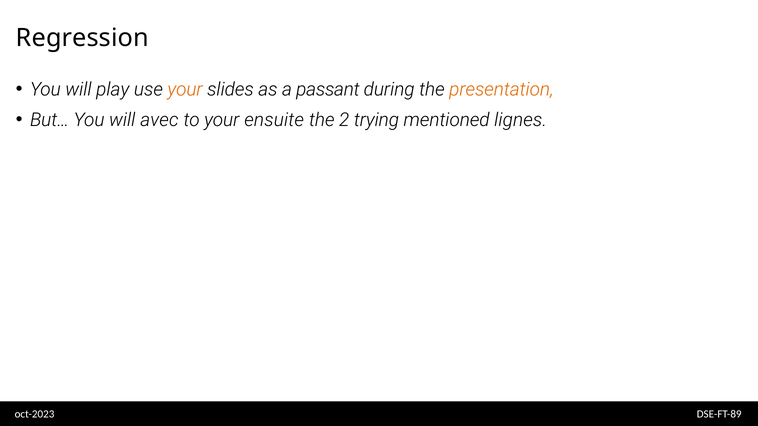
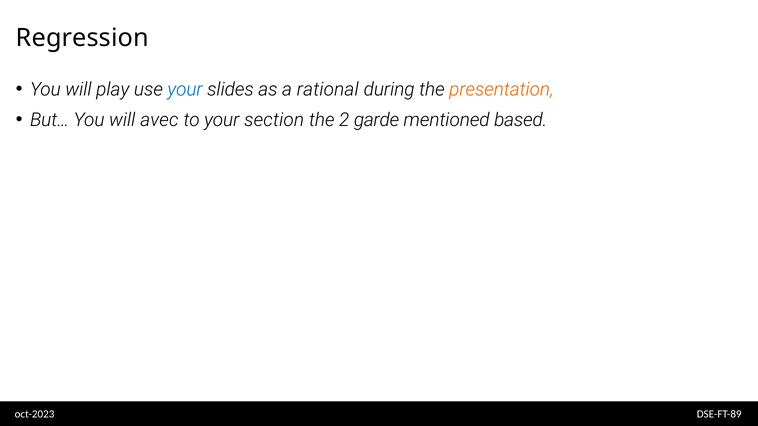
your at (185, 89) colour: orange -> blue
passant: passant -> rational
ensuite: ensuite -> section
trying: trying -> garde
lignes: lignes -> based
